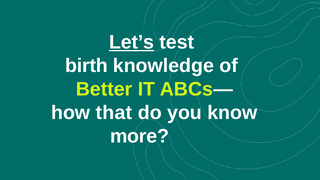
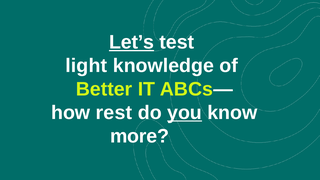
birth: birth -> light
that: that -> rest
you underline: none -> present
